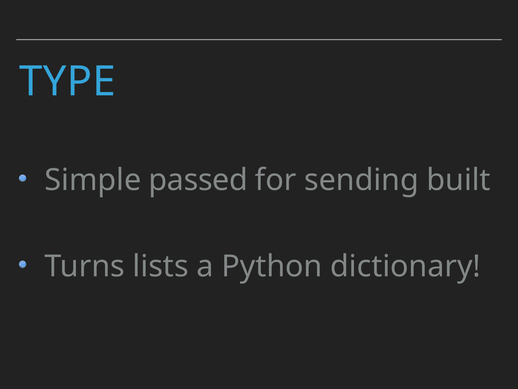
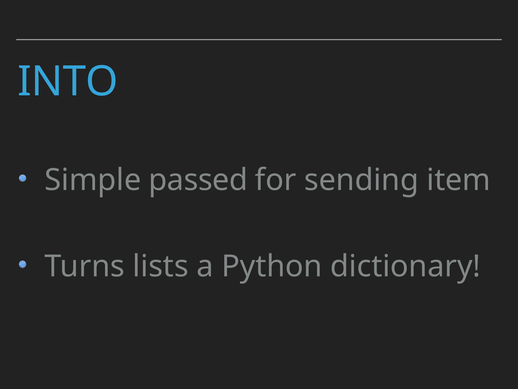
TYPE: TYPE -> INTO
built: built -> item
